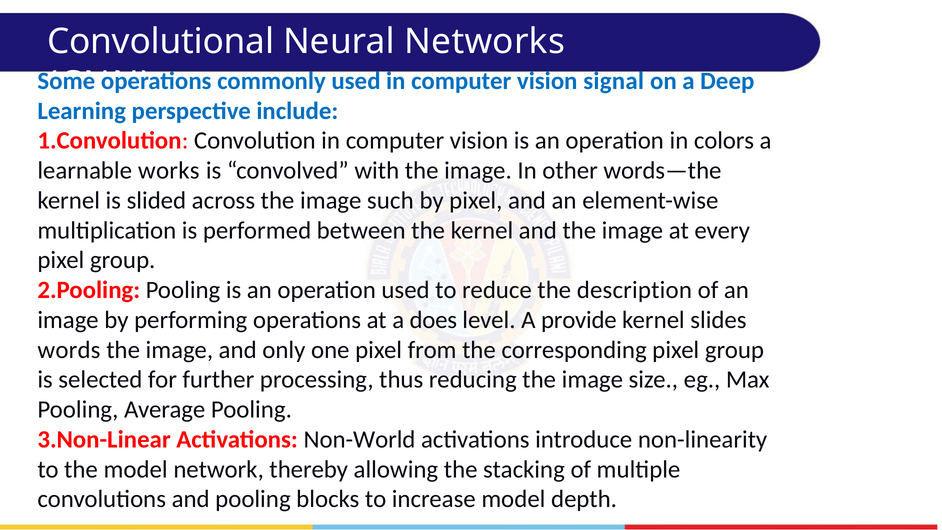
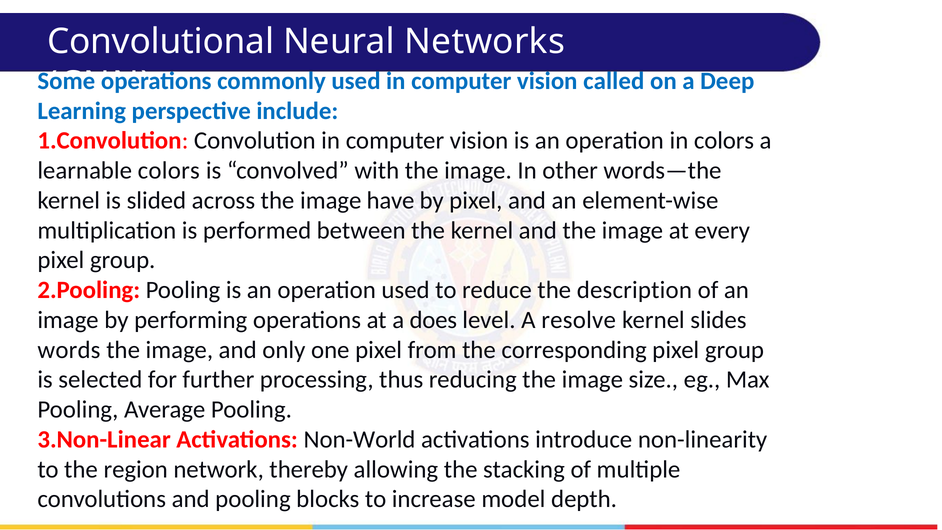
signal: signal -> called
learnable works: works -> colors
such: such -> have
provide: provide -> resolve
the model: model -> region
